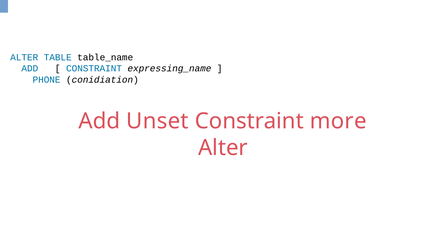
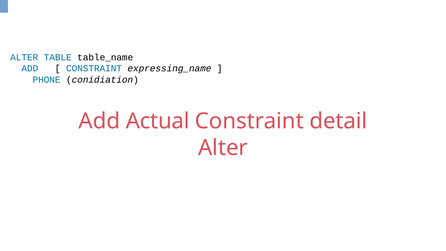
Unset: Unset -> Actual
more: more -> detail
